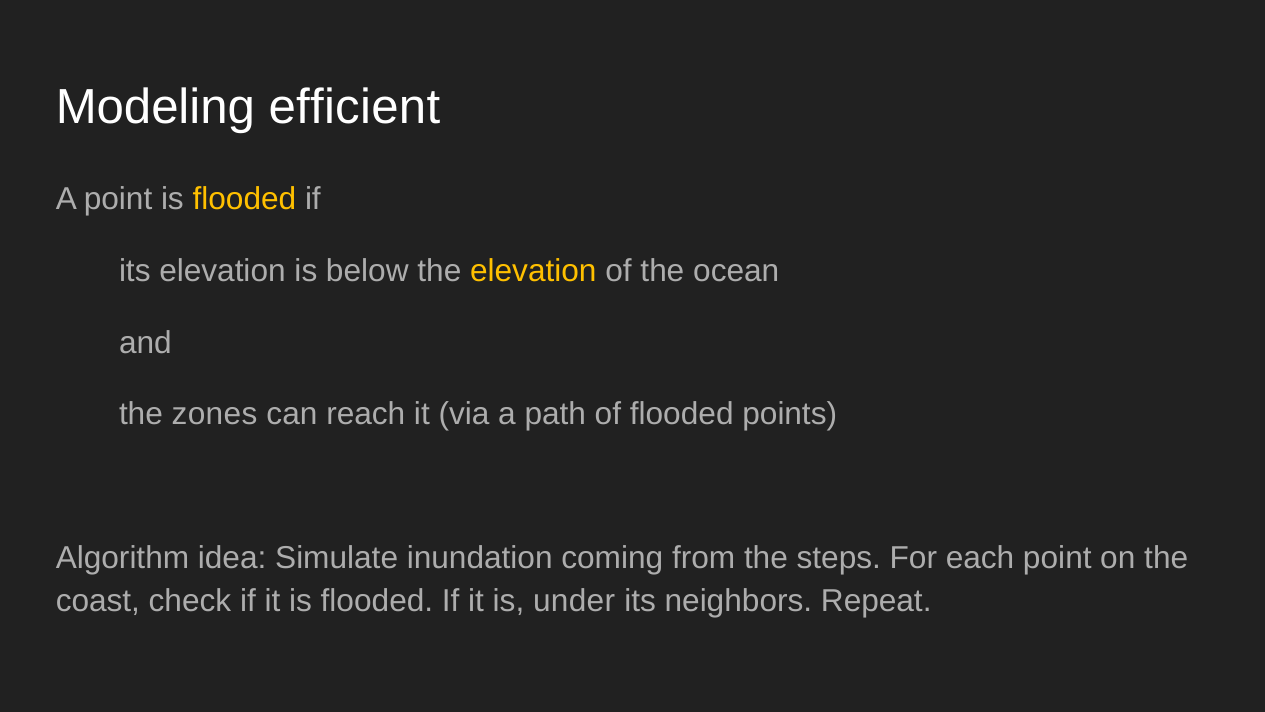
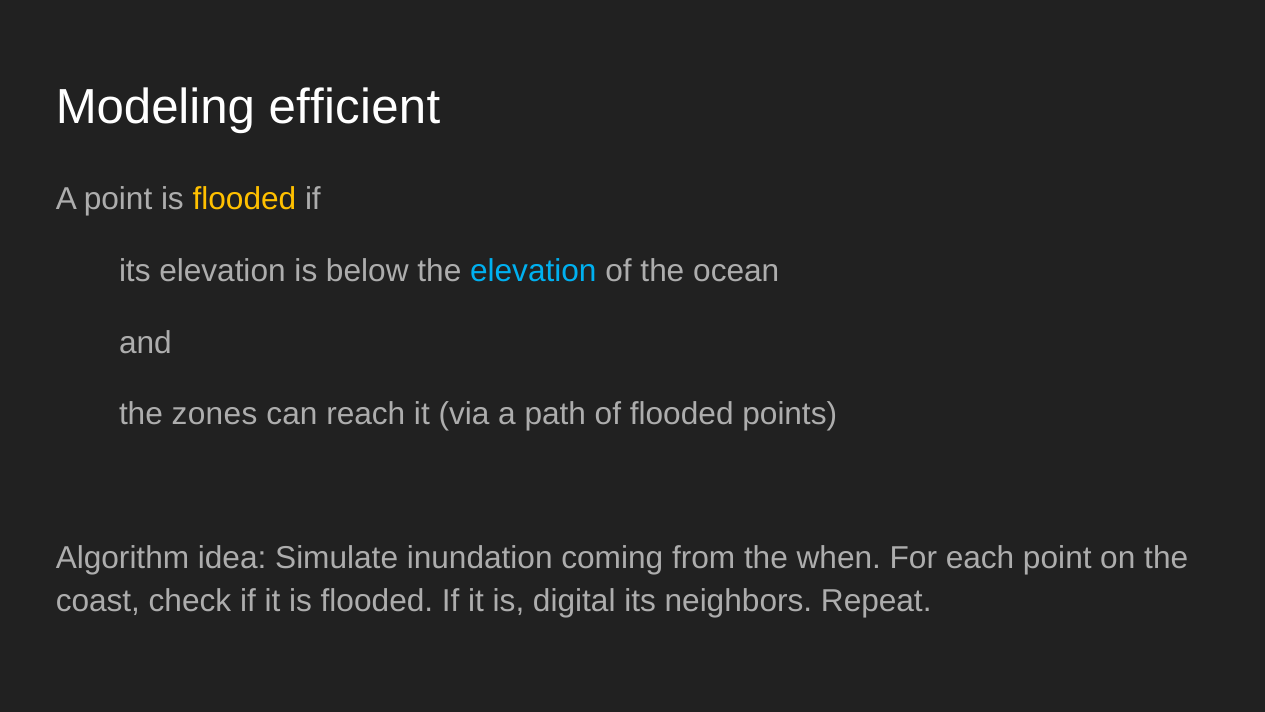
elevation at (533, 271) colour: yellow -> light blue
steps: steps -> when
under: under -> digital
